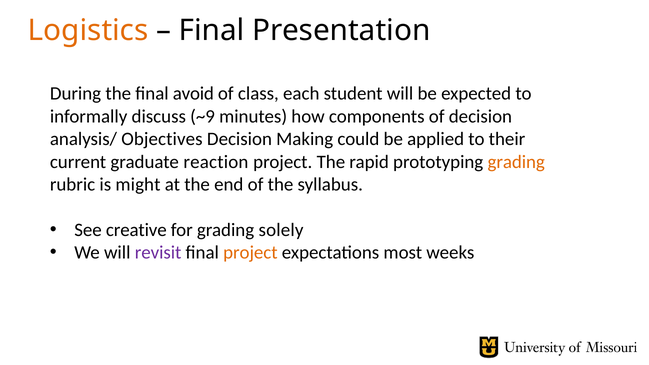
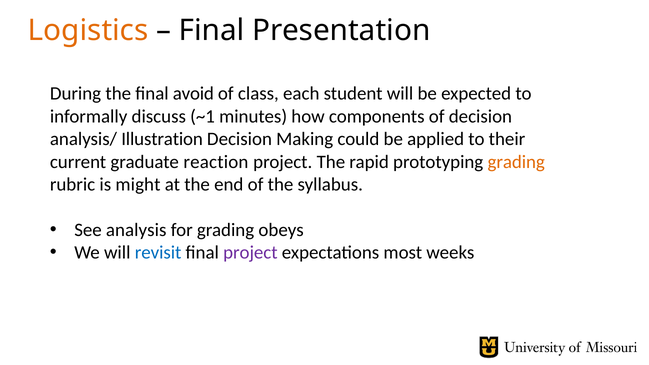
~9: ~9 -> ~1
Objectives: Objectives -> Illustration
creative: creative -> analysis
solely: solely -> obeys
revisit colour: purple -> blue
project at (250, 253) colour: orange -> purple
